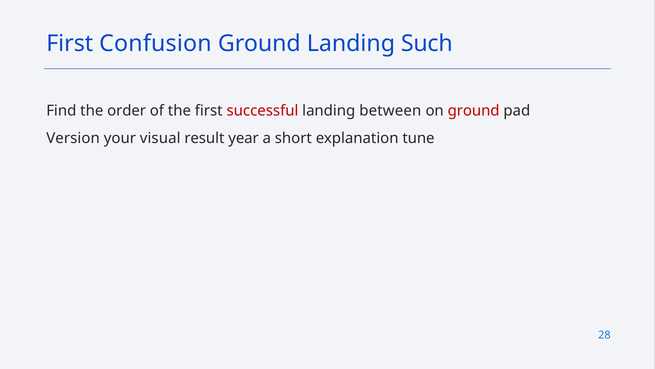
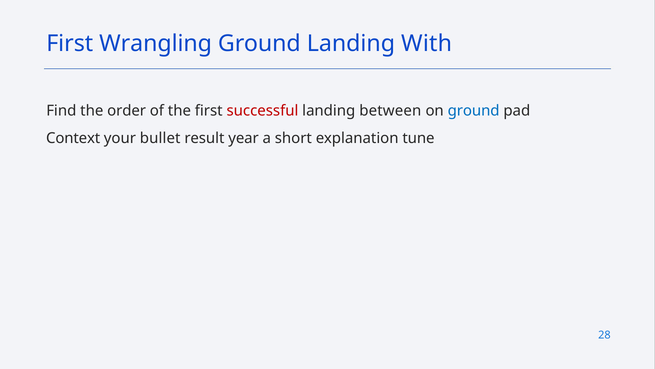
Confusion: Confusion -> Wrangling
Such: Such -> With
ground at (474, 111) colour: red -> blue
Version: Version -> Context
visual: visual -> bullet
